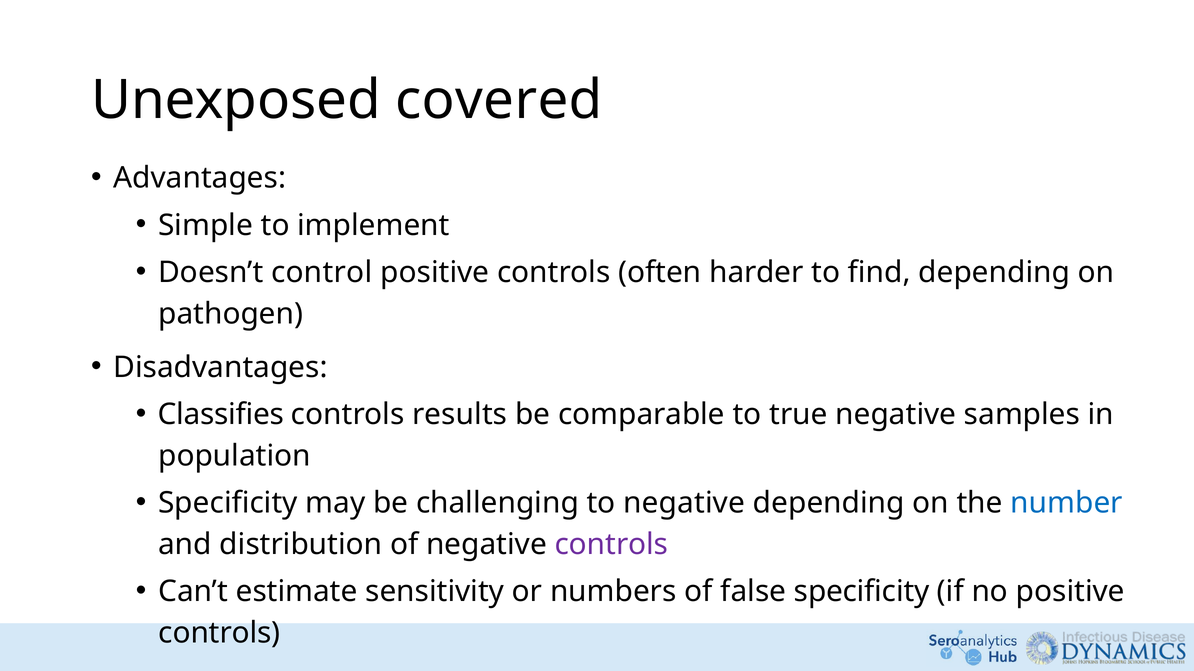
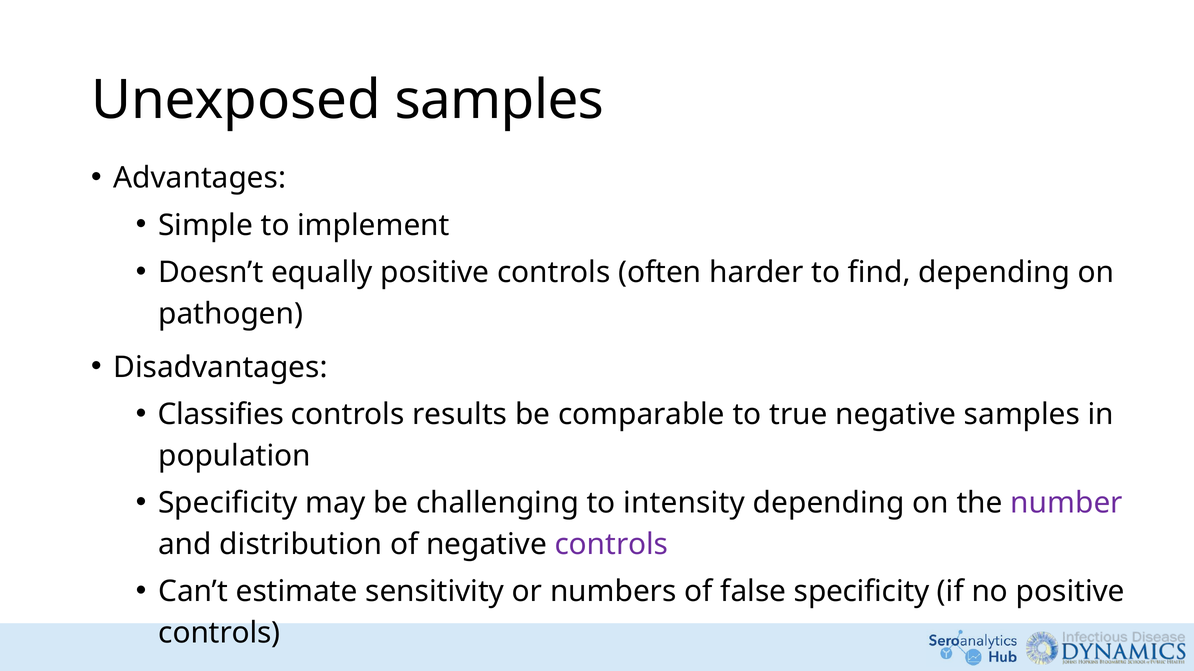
Unexposed covered: covered -> samples
control: control -> equally
to negative: negative -> intensity
number colour: blue -> purple
